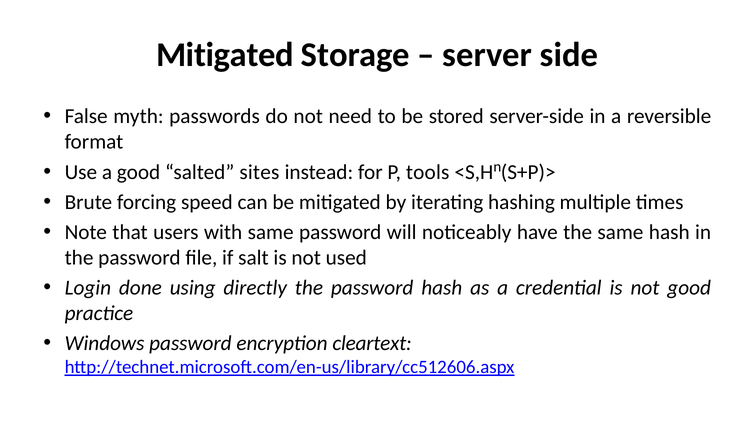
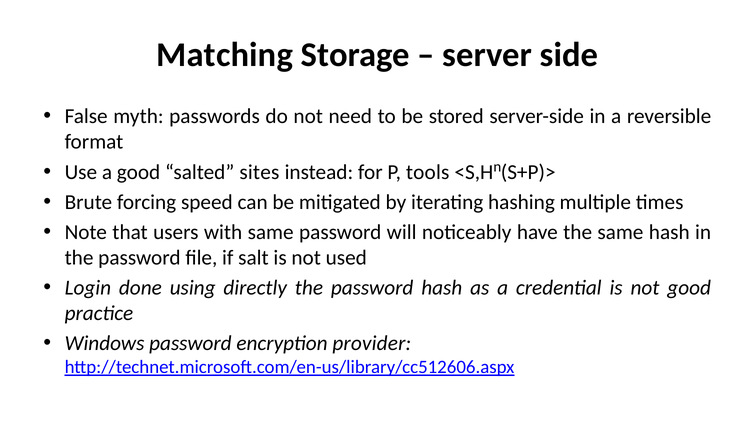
Mitigated at (225, 55): Mitigated -> Matching
cleartext: cleartext -> provider
